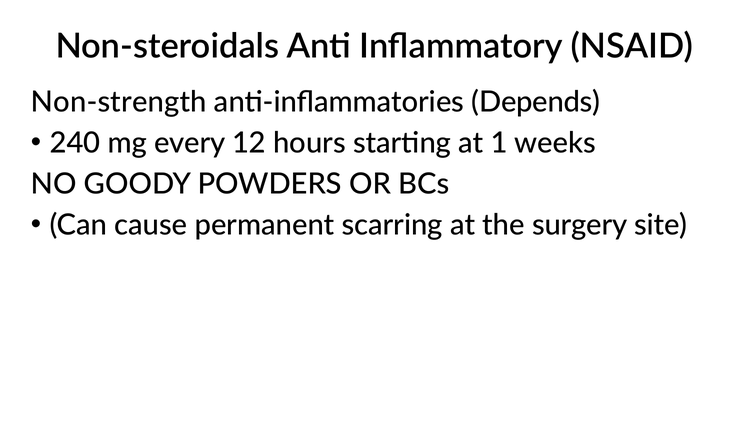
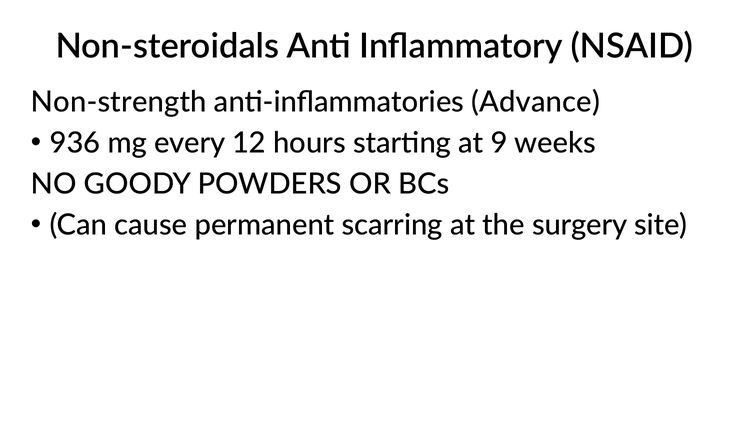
Depends: Depends -> Advance
240: 240 -> 936
1: 1 -> 9
